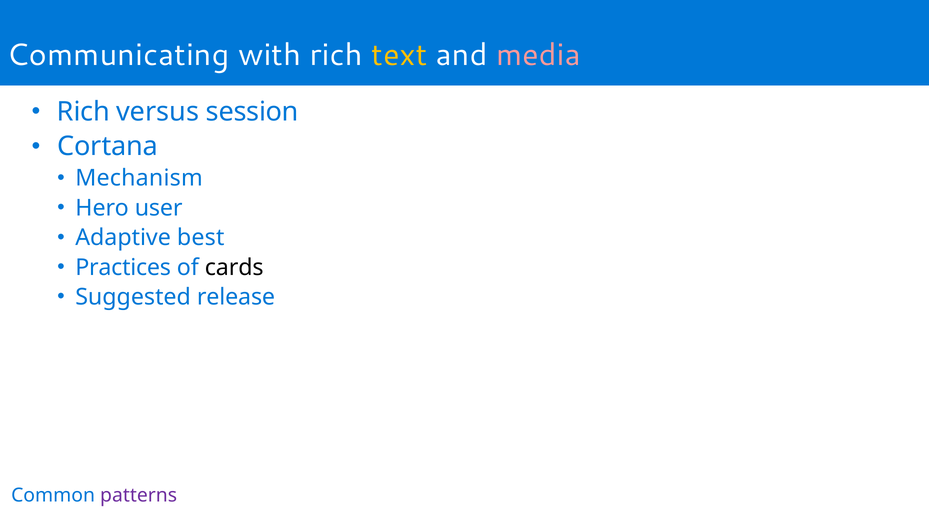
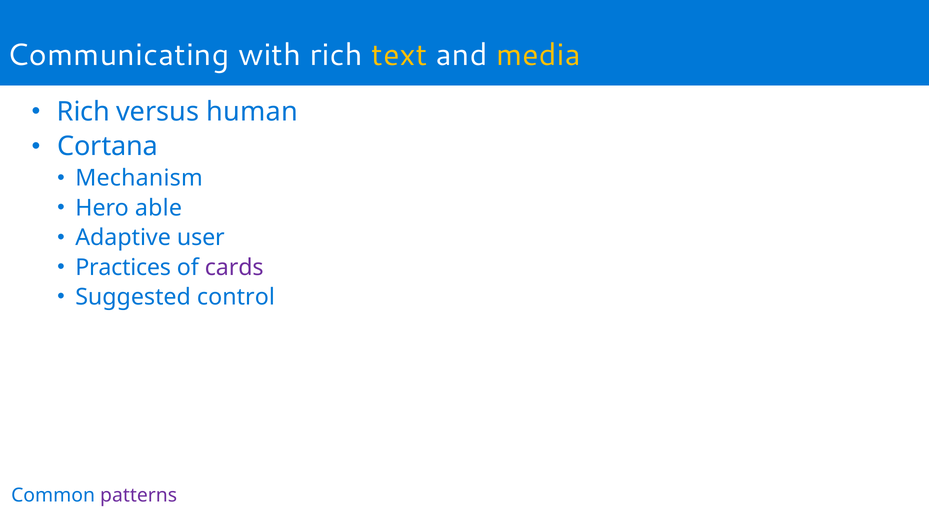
media colour: pink -> yellow
session: session -> human
user: user -> able
best: best -> user
cards colour: black -> purple
release: release -> control
